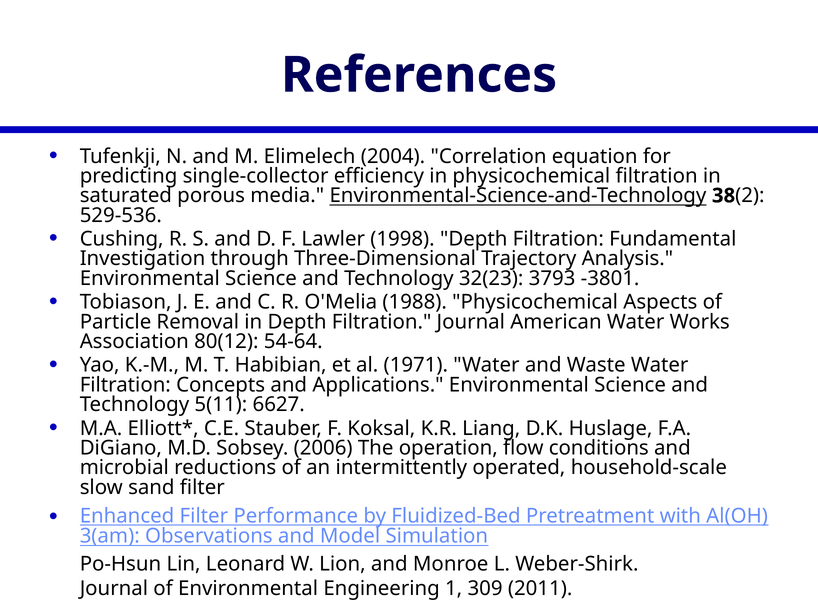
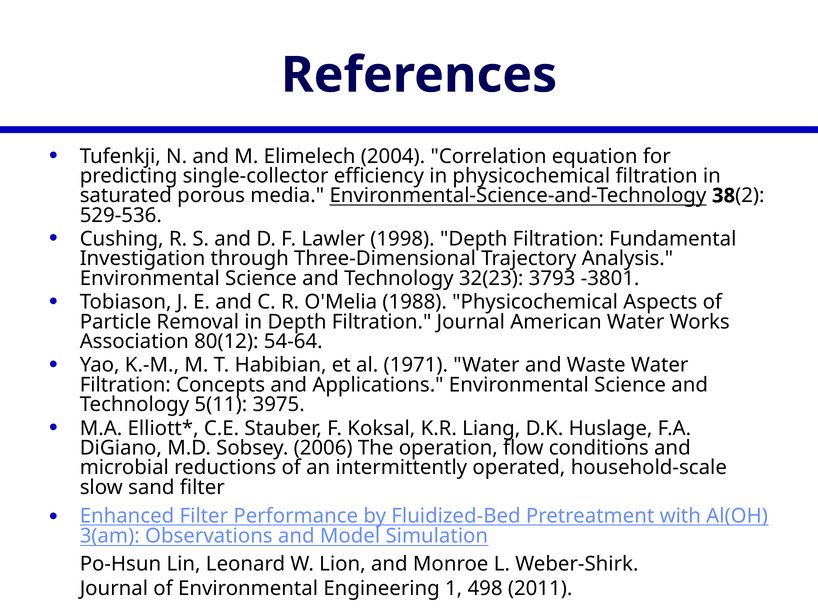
6627: 6627 -> 3975
309: 309 -> 498
